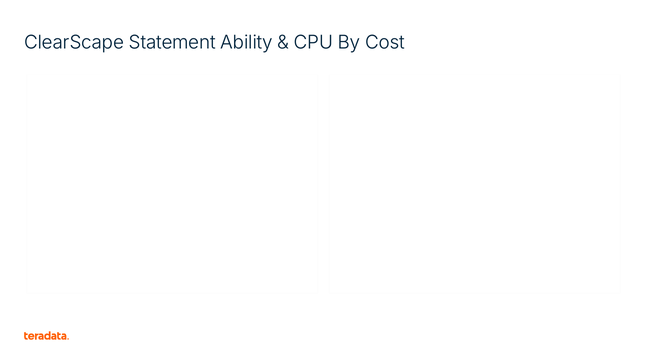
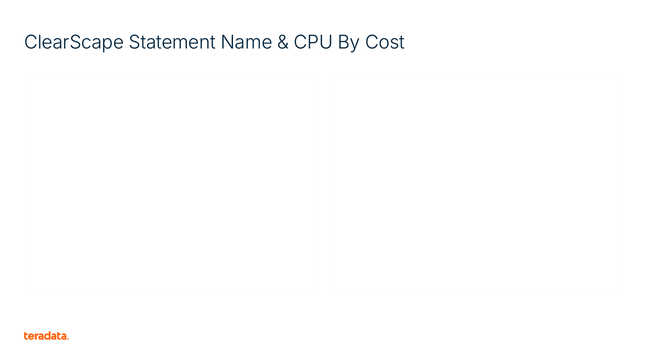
Ability: Ability -> Name
